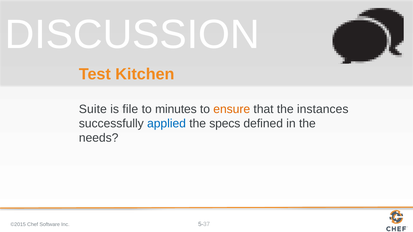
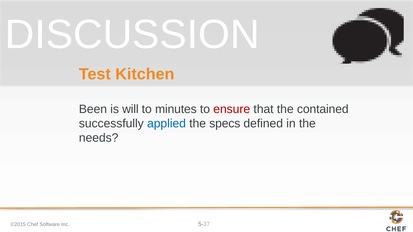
Suite: Suite -> Been
file: file -> will
ensure colour: orange -> red
instances: instances -> contained
